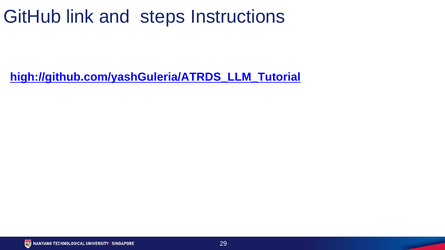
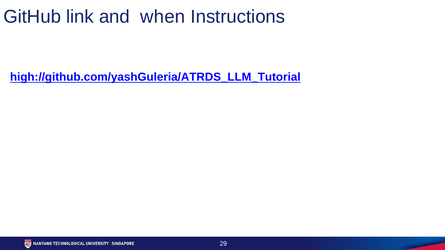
steps: steps -> when
